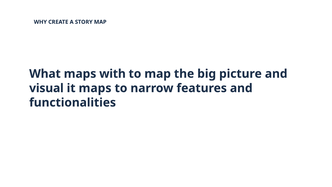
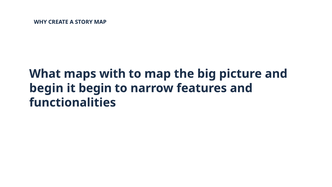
visual at (46, 88): visual -> begin
it maps: maps -> begin
